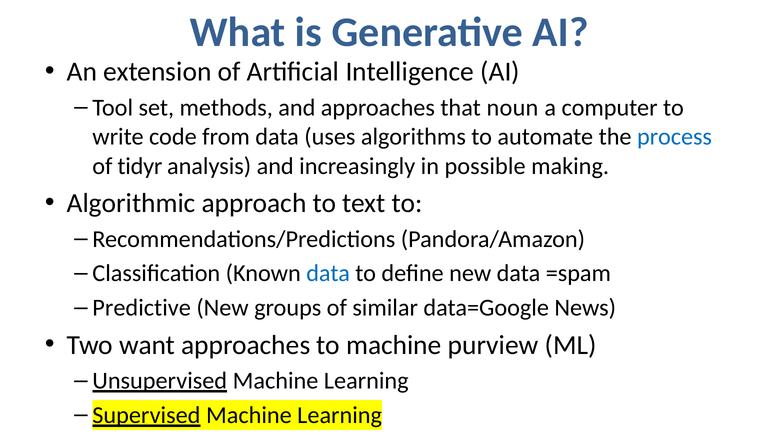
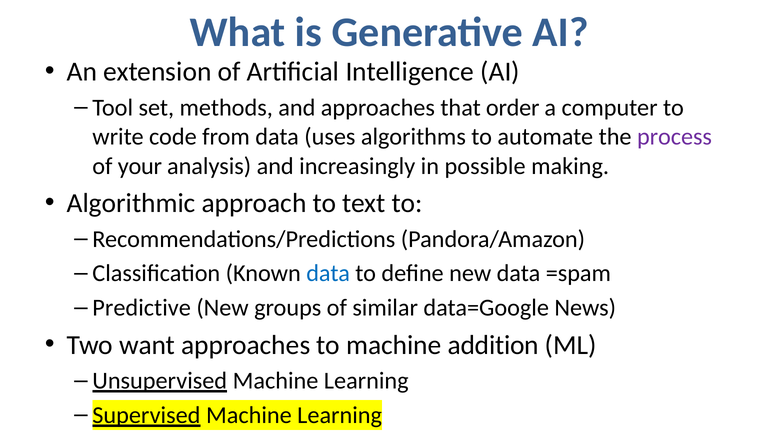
noun: noun -> order
process colour: blue -> purple
tidyr: tidyr -> your
purview: purview -> addition
